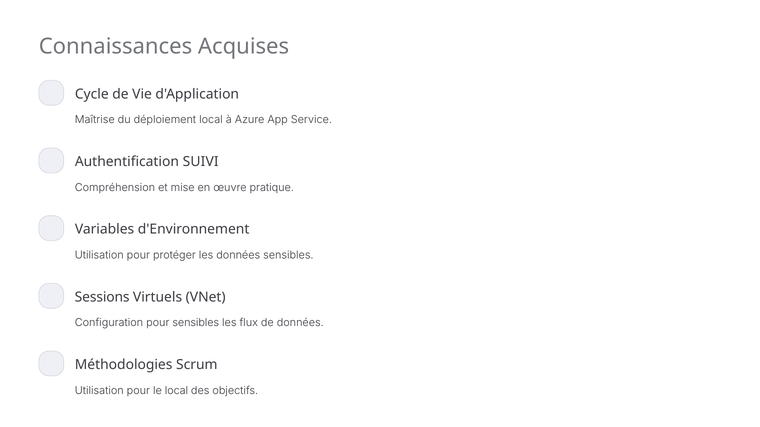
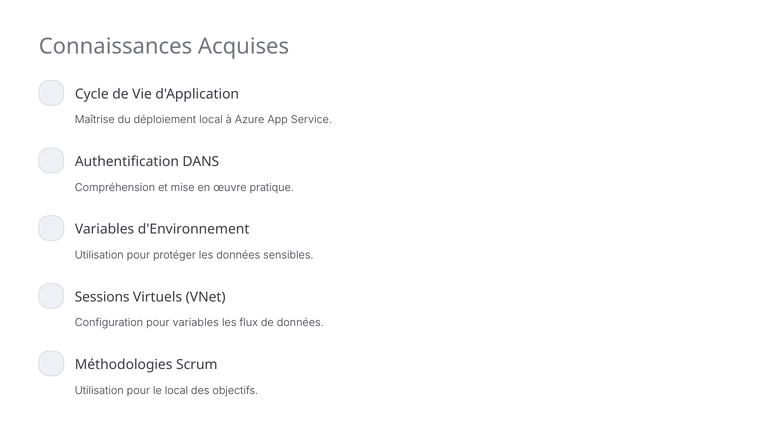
SUIVI: SUIVI -> DANS
pour sensibles: sensibles -> variables
